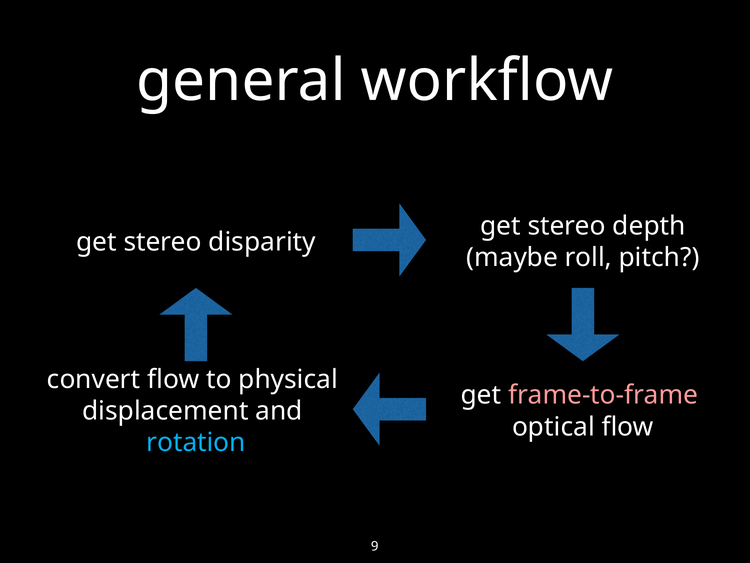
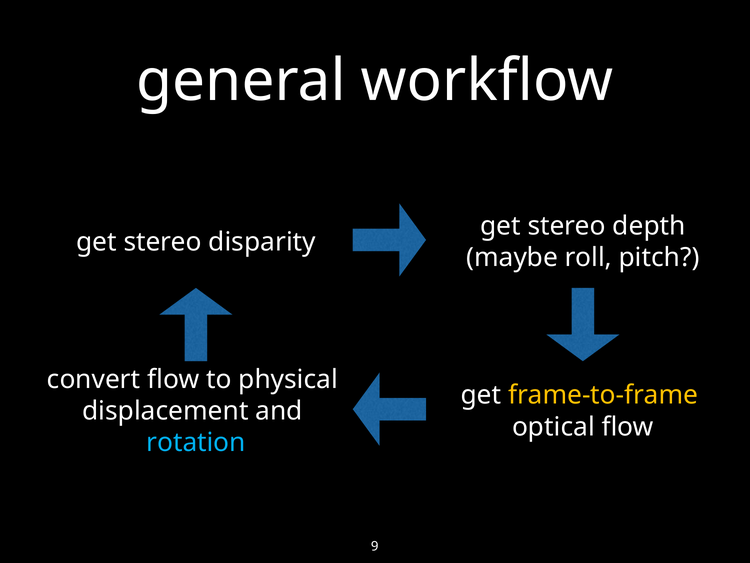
frame-to-frame colour: pink -> yellow
